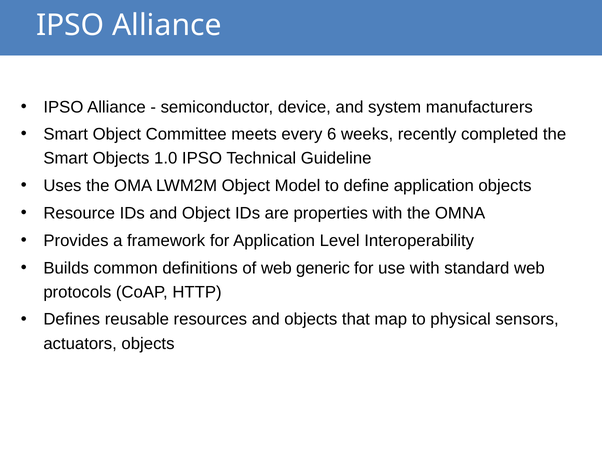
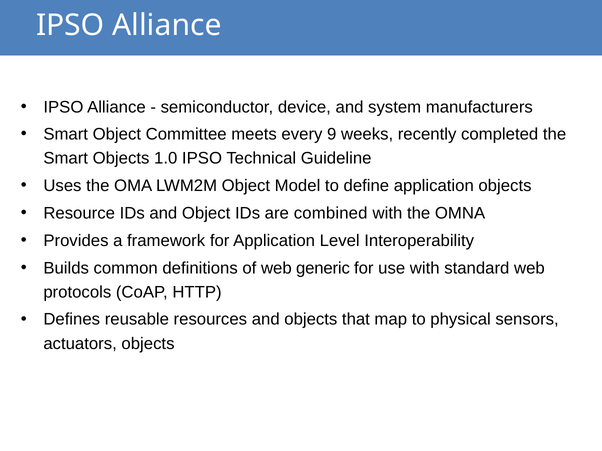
6: 6 -> 9
properties: properties -> combined
